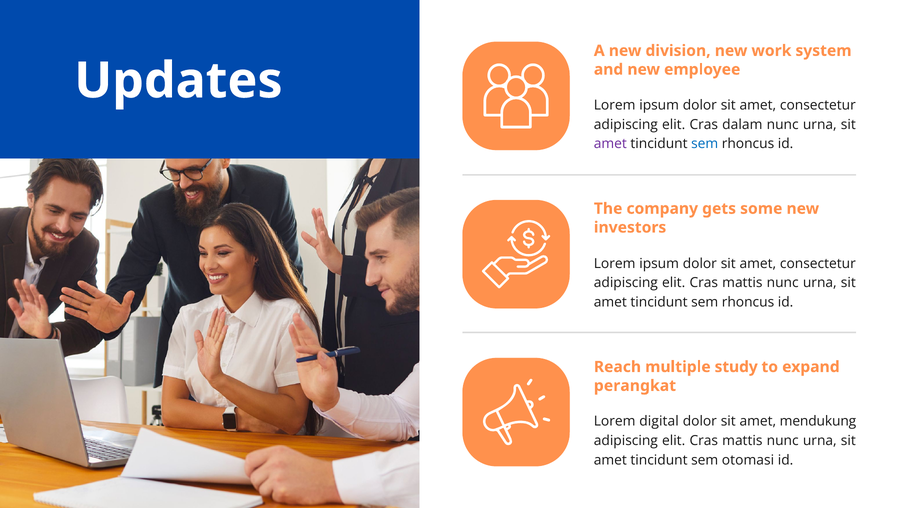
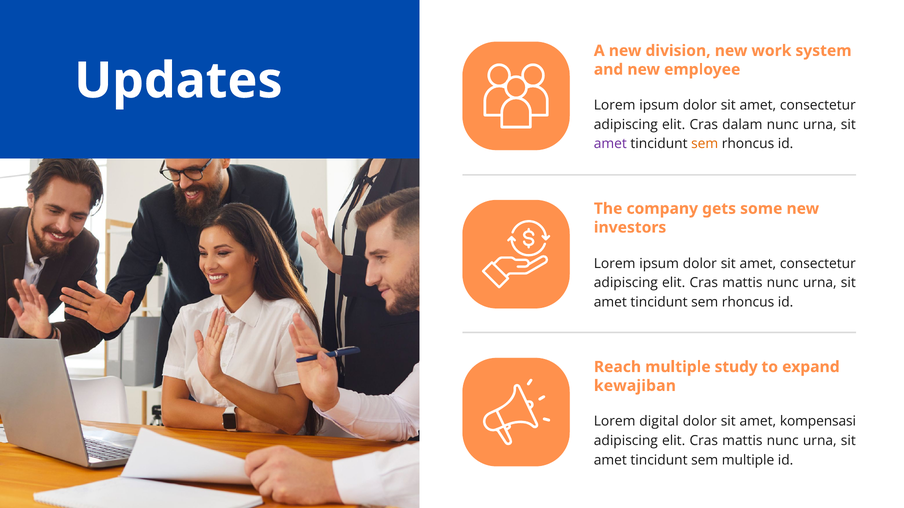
sem at (705, 144) colour: blue -> orange
perangkat: perangkat -> kewajiban
mendukung: mendukung -> kompensasi
sem otomasi: otomasi -> multiple
